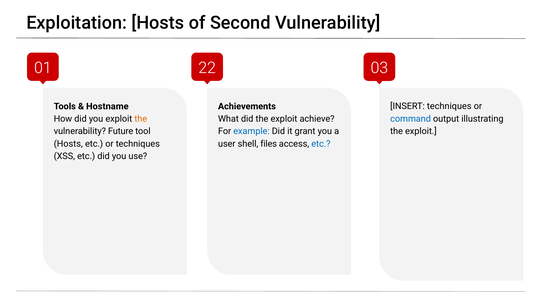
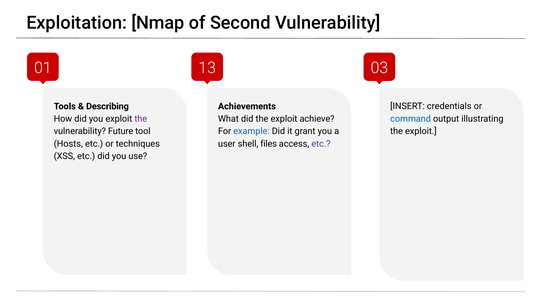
Exploitation Hosts: Hosts -> Nmap
22: 22 -> 13
INSERT techniques: techniques -> credentials
Hostname: Hostname -> Describing
the at (141, 119) colour: orange -> purple
etc at (321, 144) colour: blue -> purple
